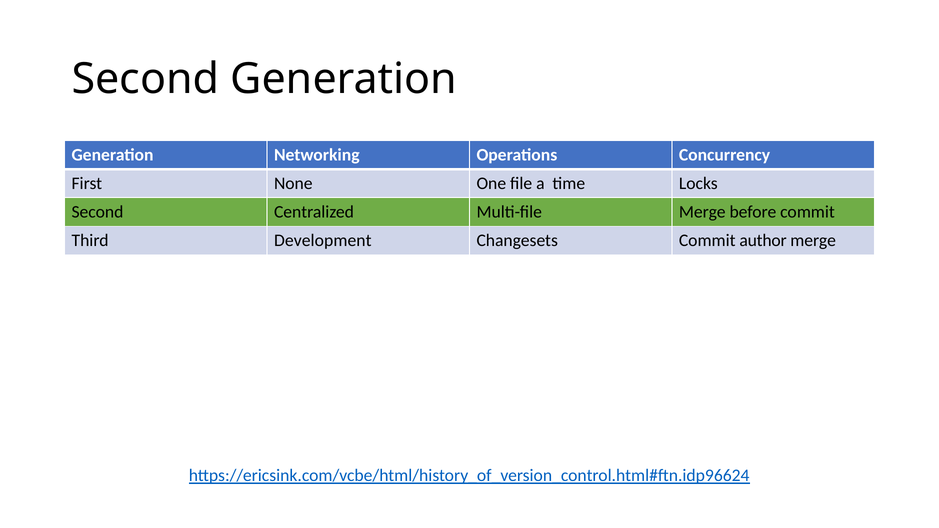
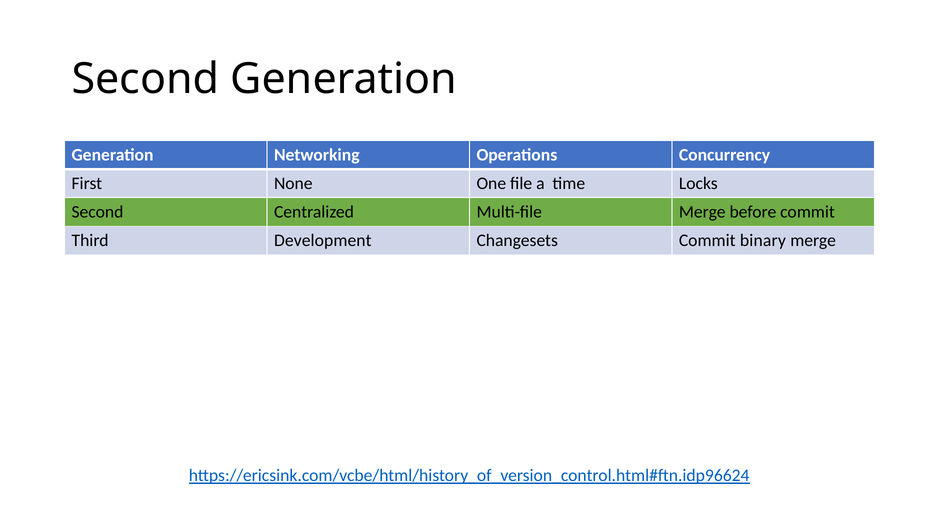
author: author -> binary
